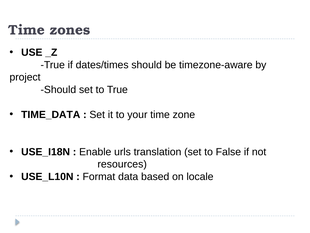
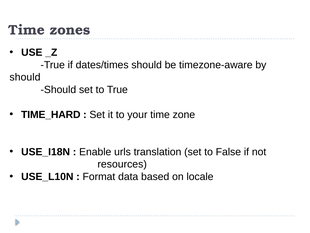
project at (25, 77): project -> should
TIME_DATA: TIME_DATA -> TIME_HARD
